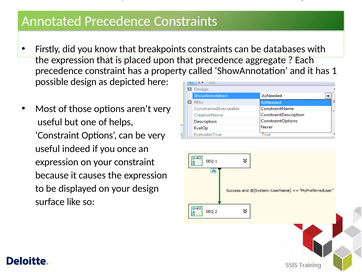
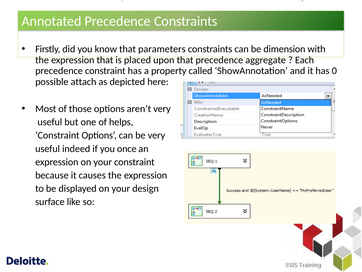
breakpoints: breakpoints -> parameters
databases: databases -> dimension
1: 1 -> 0
possible design: design -> attach
